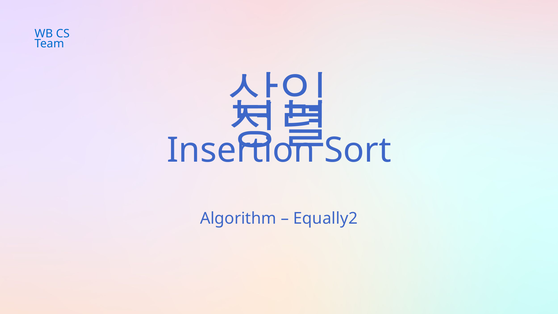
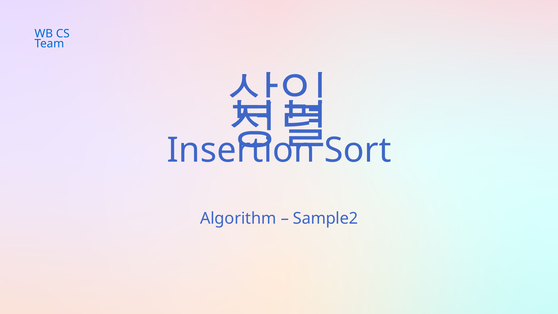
Equally2: Equally2 -> Sample2
